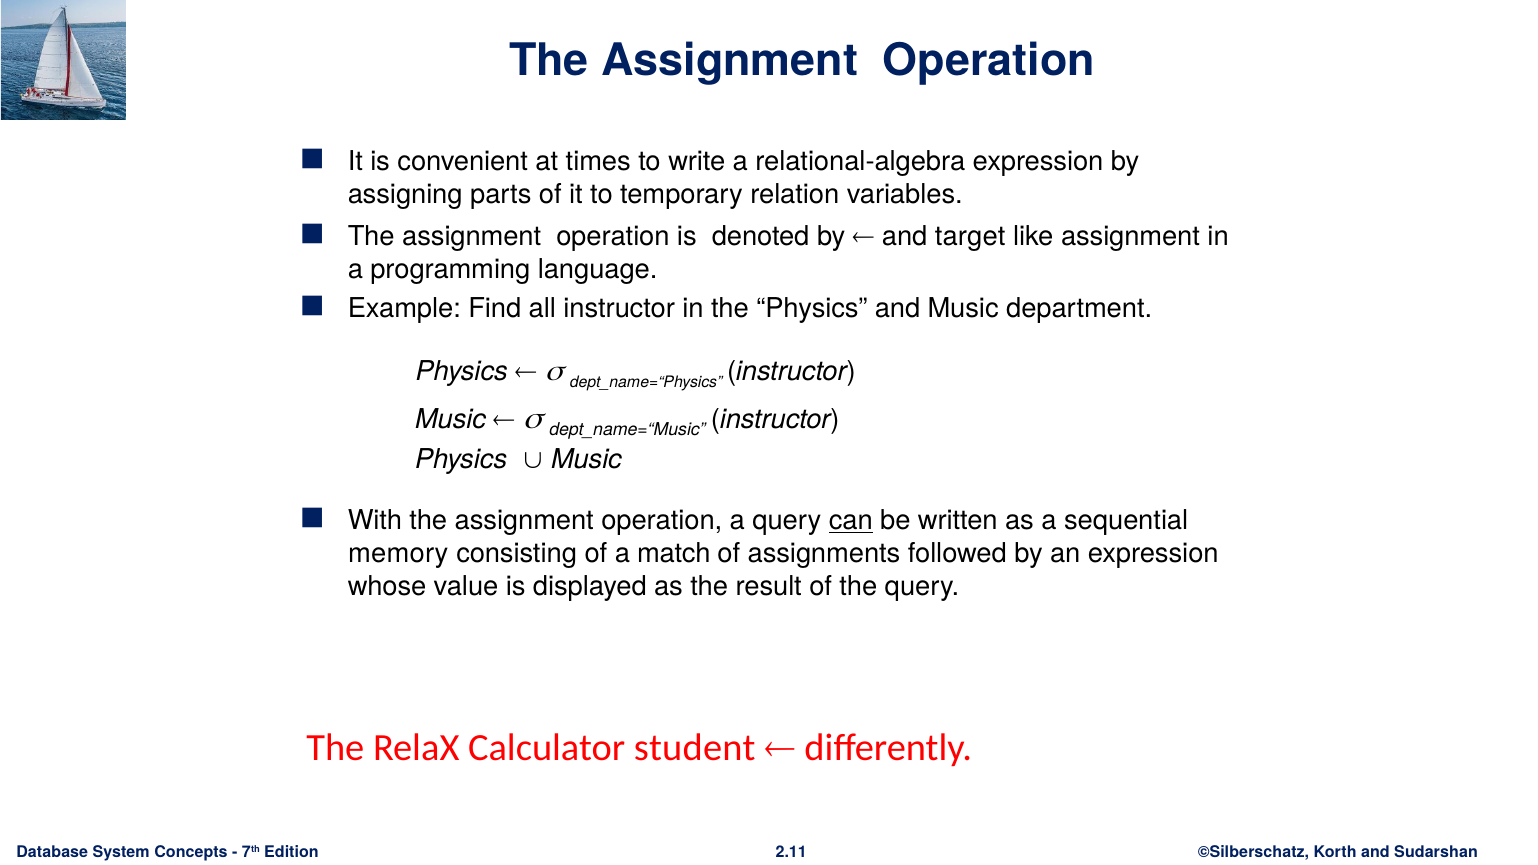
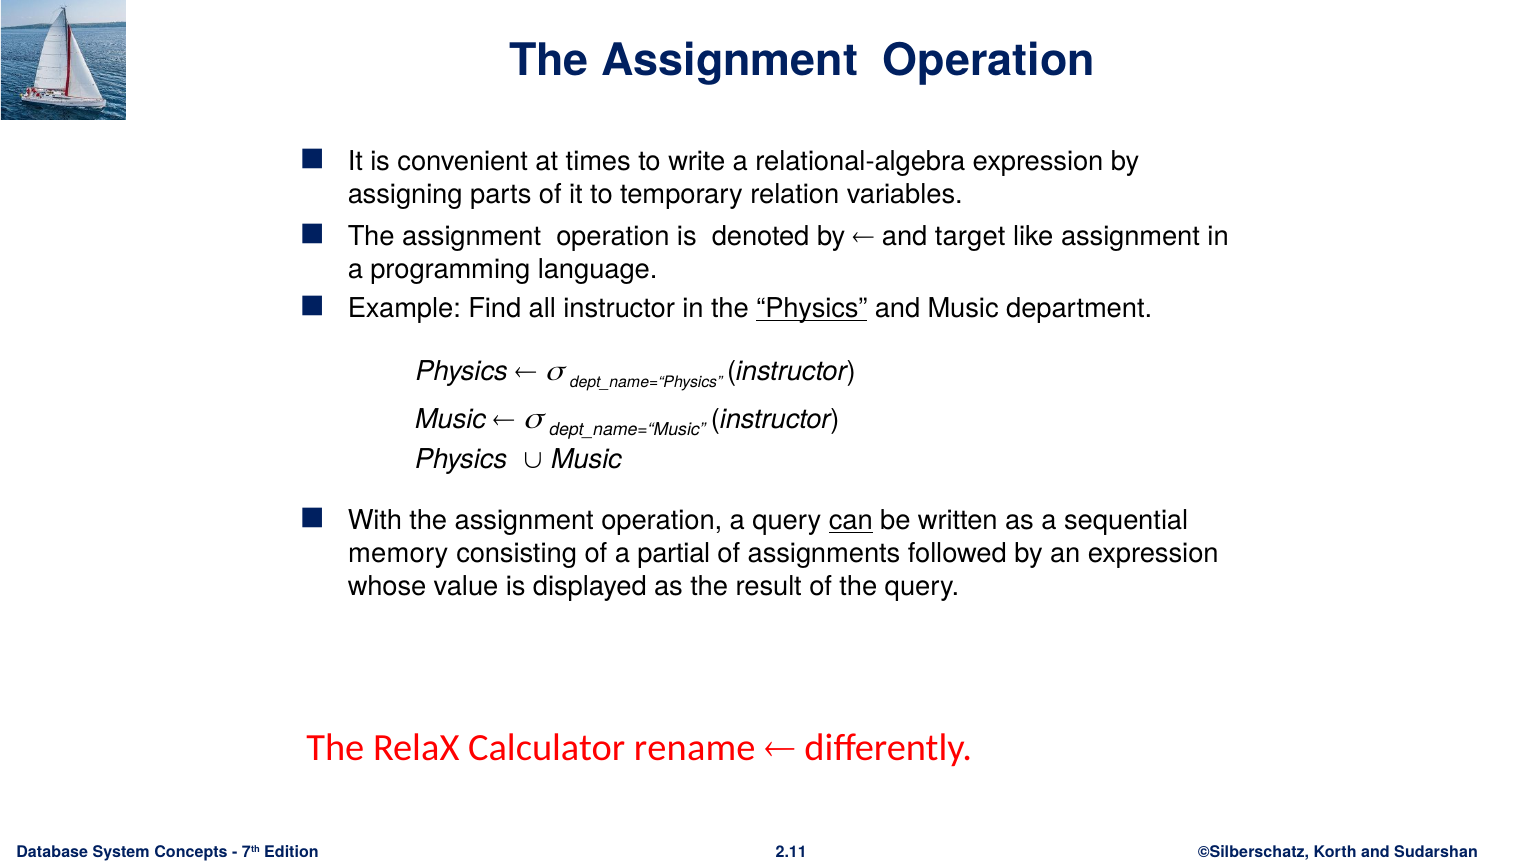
Physics at (812, 309) underline: none -> present
match: match -> partial
student: student -> rename
